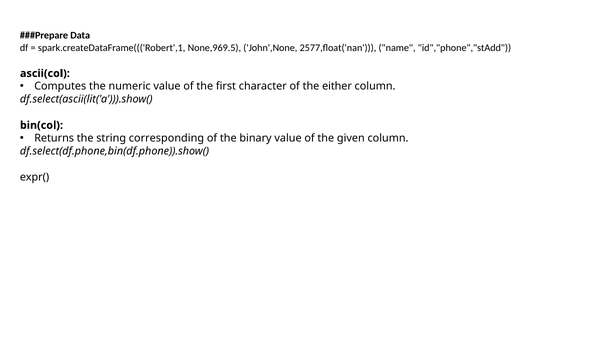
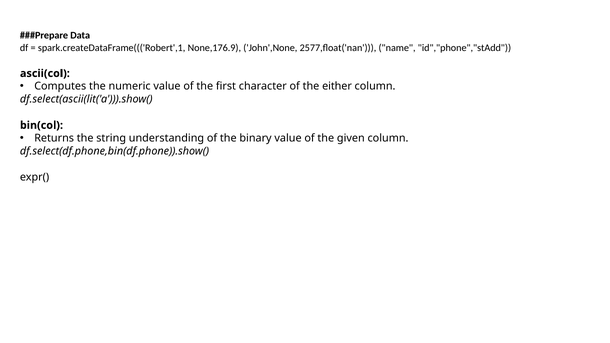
None,969.5: None,969.5 -> None,176.9
corresponding: corresponding -> understanding
